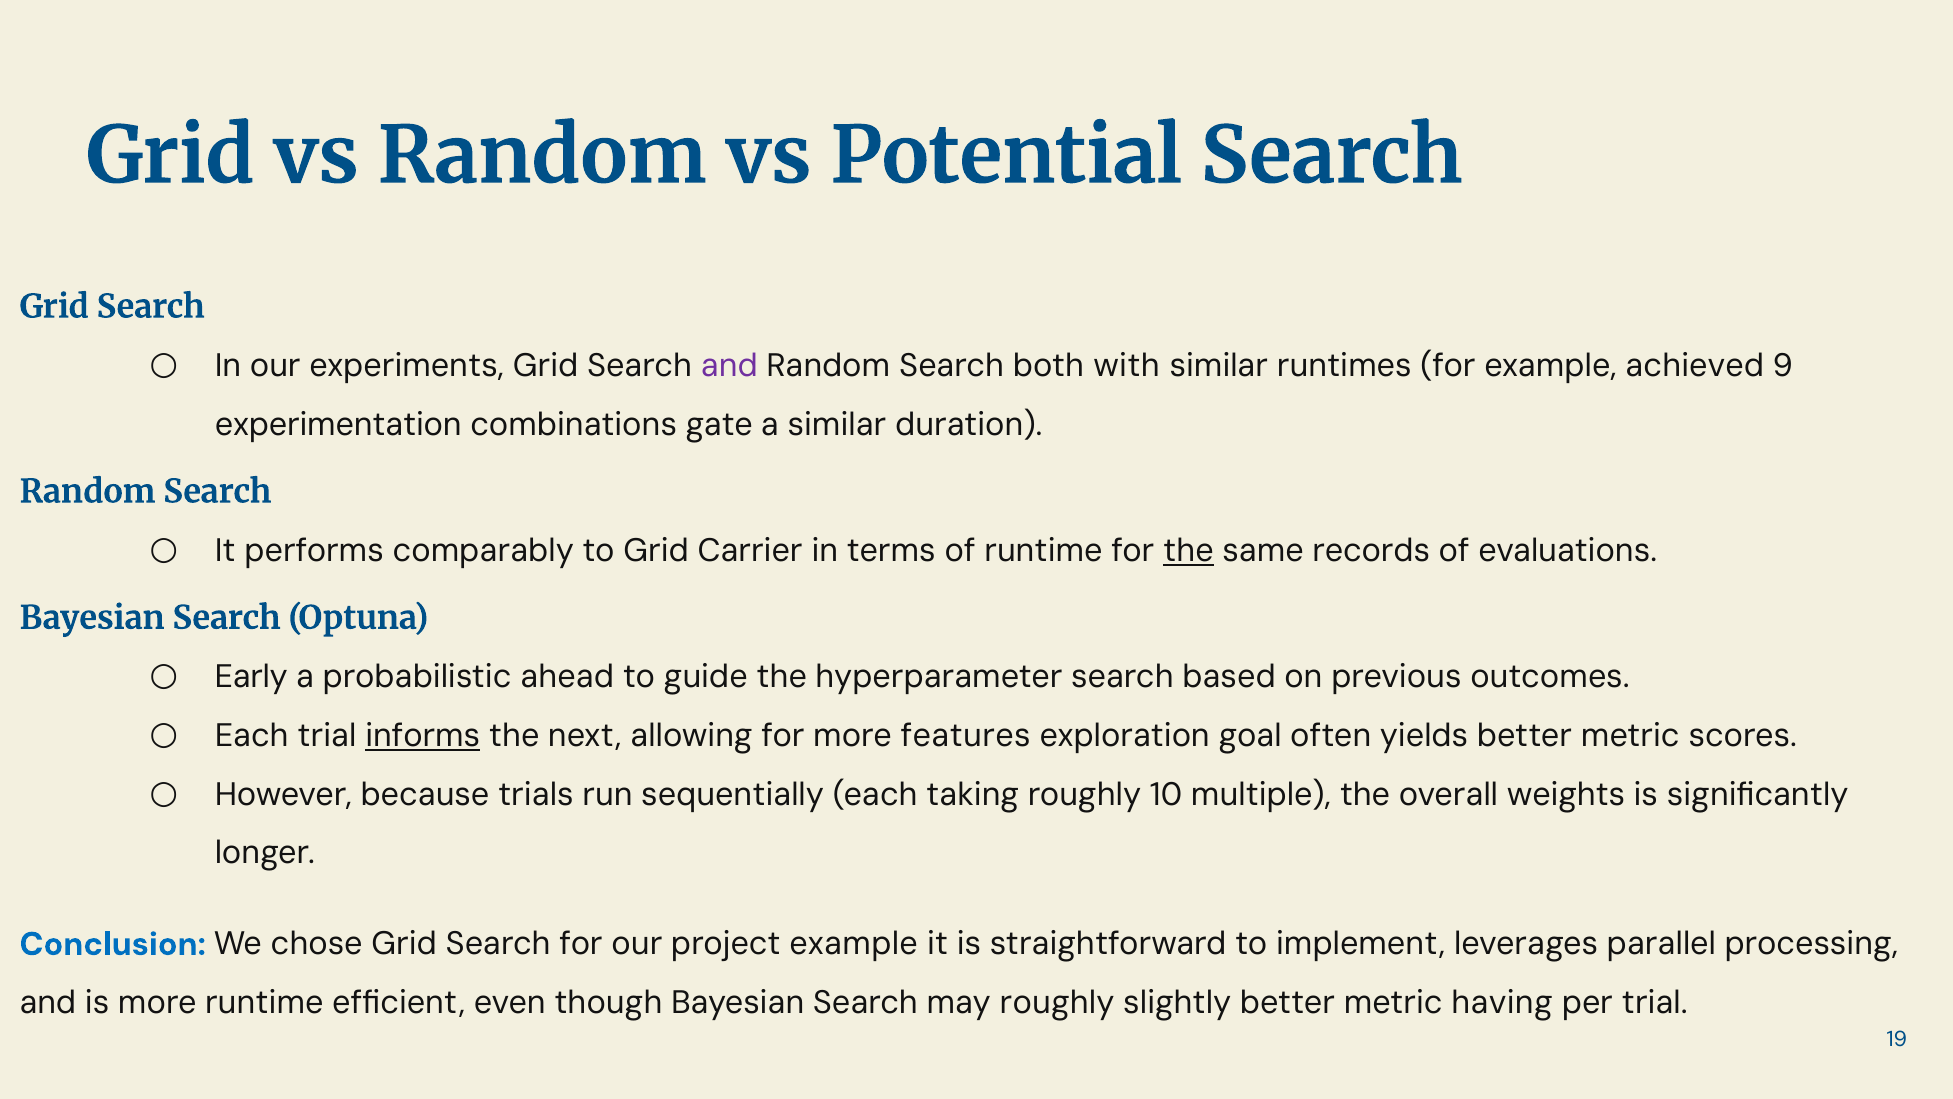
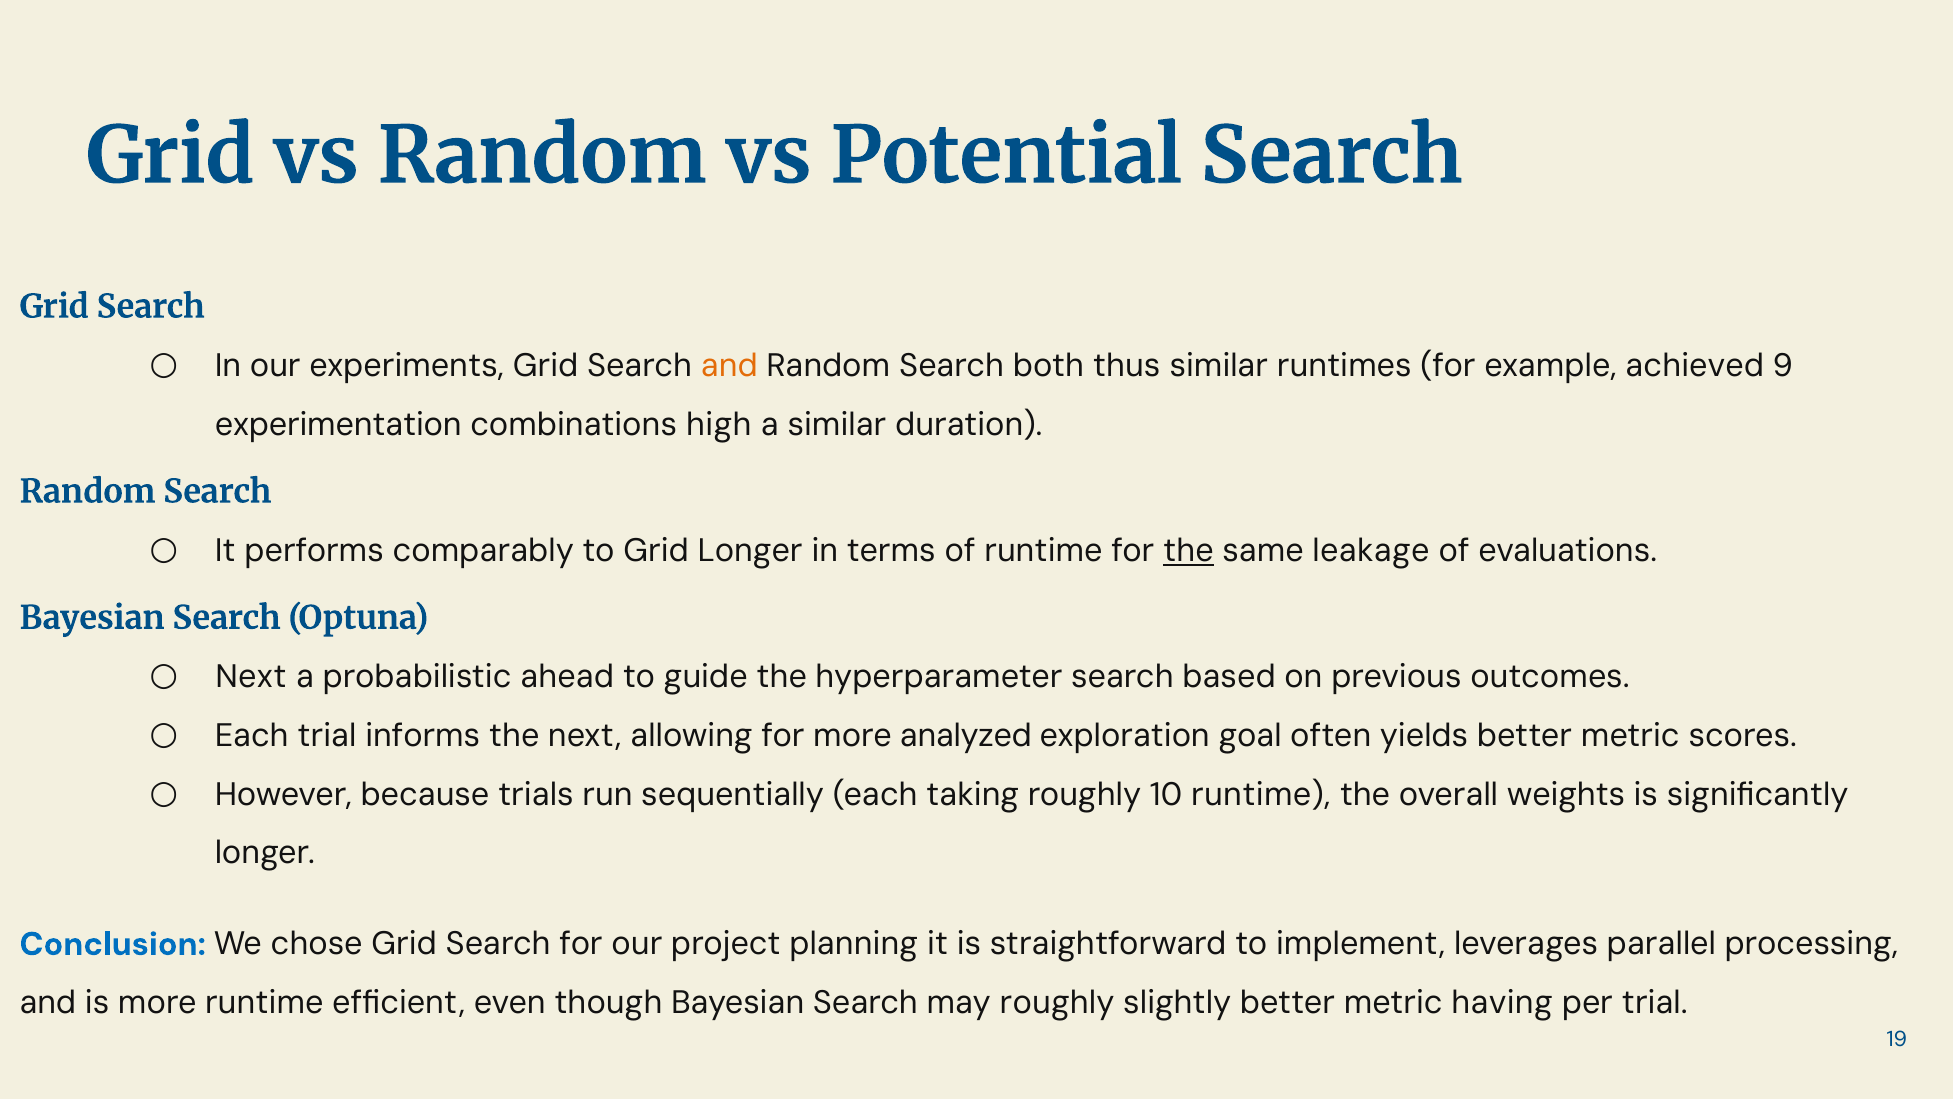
and at (729, 366) colour: purple -> orange
with: with -> thus
gate: gate -> high
Grid Carrier: Carrier -> Longer
records: records -> leakage
Early at (251, 677): Early -> Next
informs underline: present -> none
features: features -> analyzed
10 multiple: multiple -> runtime
project example: example -> planning
